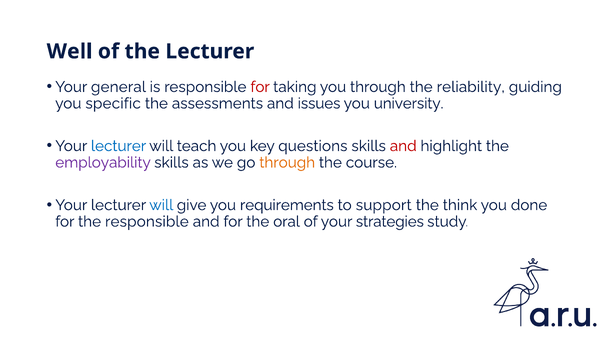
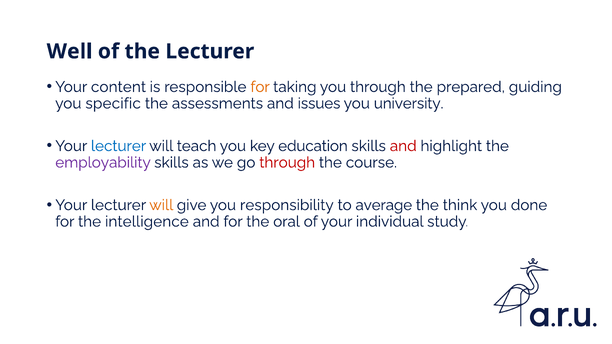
general: general -> content
for at (260, 87) colour: red -> orange
reliability: reliability -> prepared
questions: questions -> education
through at (287, 163) colour: orange -> red
will at (161, 205) colour: blue -> orange
requirements: requirements -> responsibility
support: support -> average
the responsible: responsible -> intelligence
strategies: strategies -> individual
